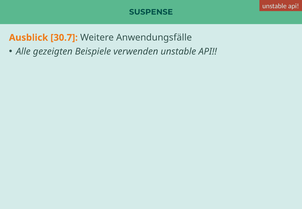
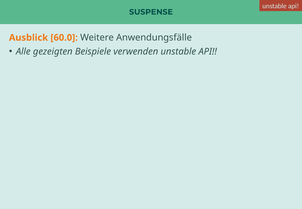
30.7: 30.7 -> 60.0
